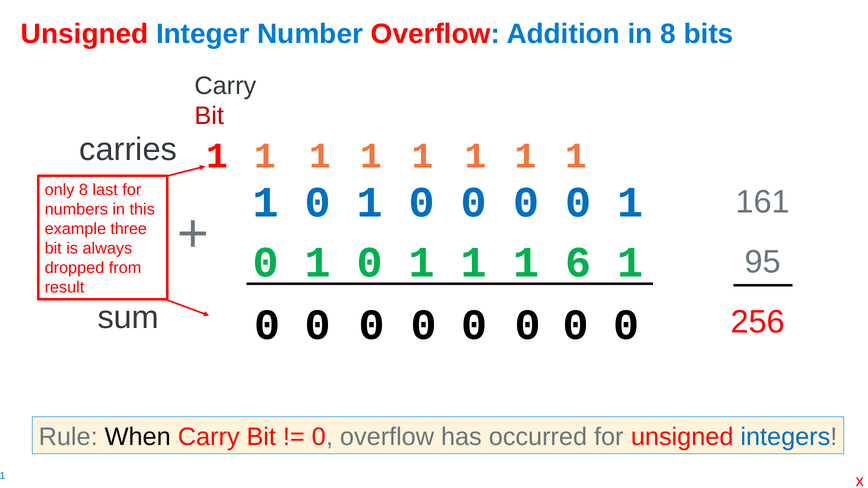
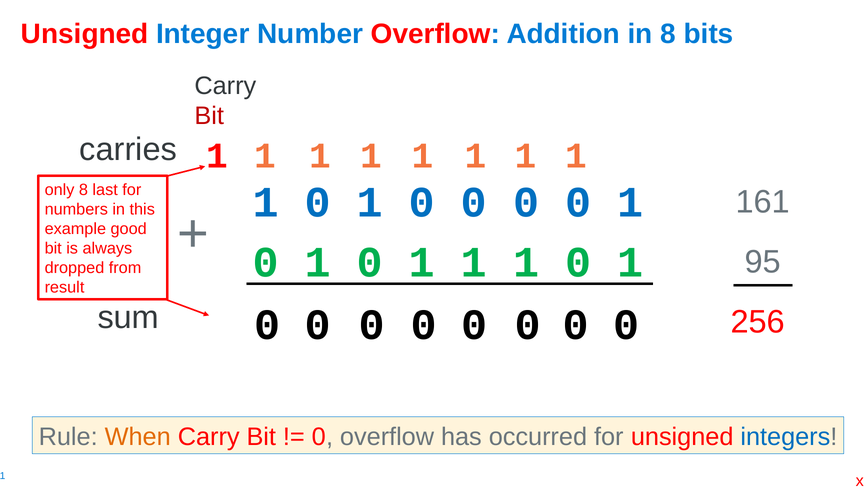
three: three -> good
1 1 6: 6 -> 0
When colour: black -> orange
